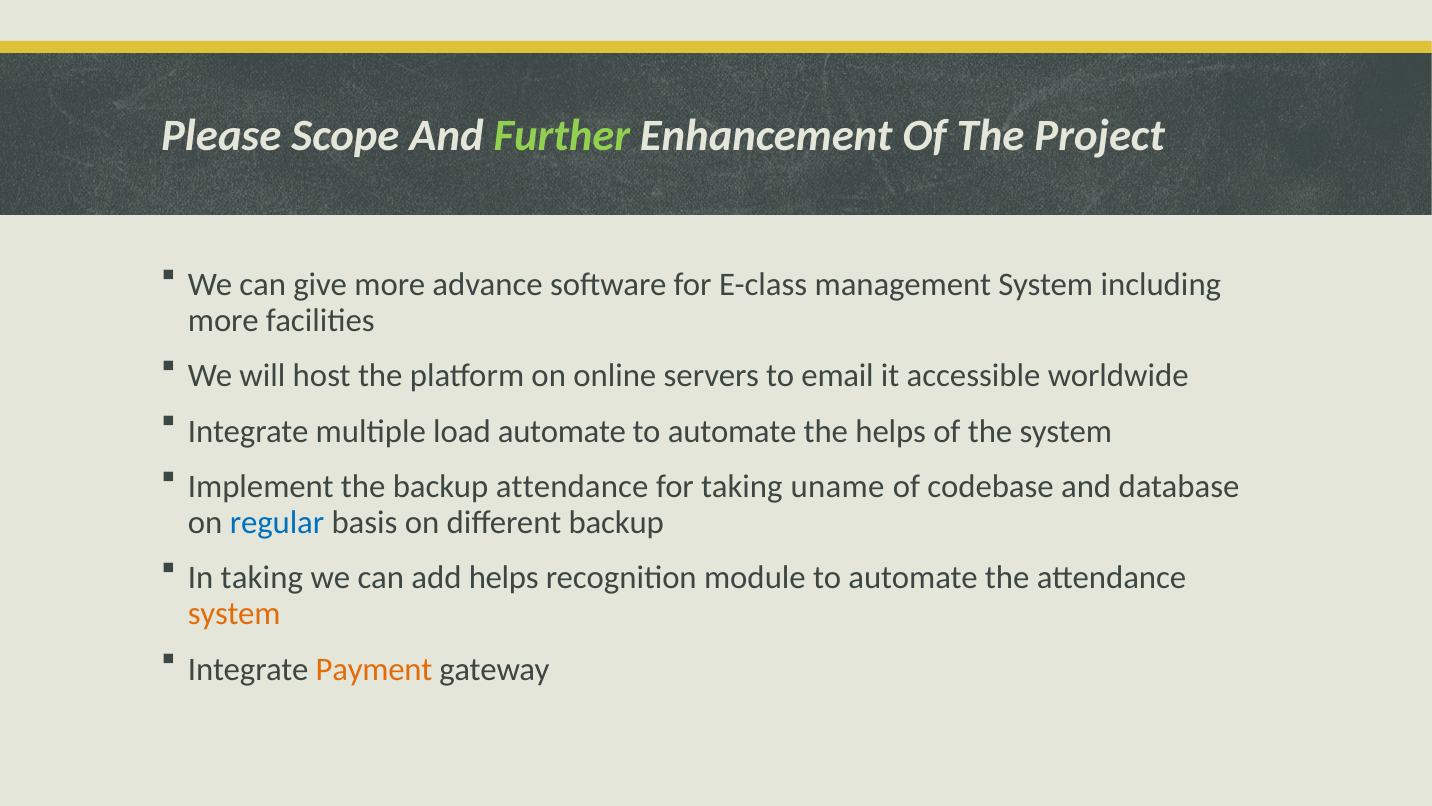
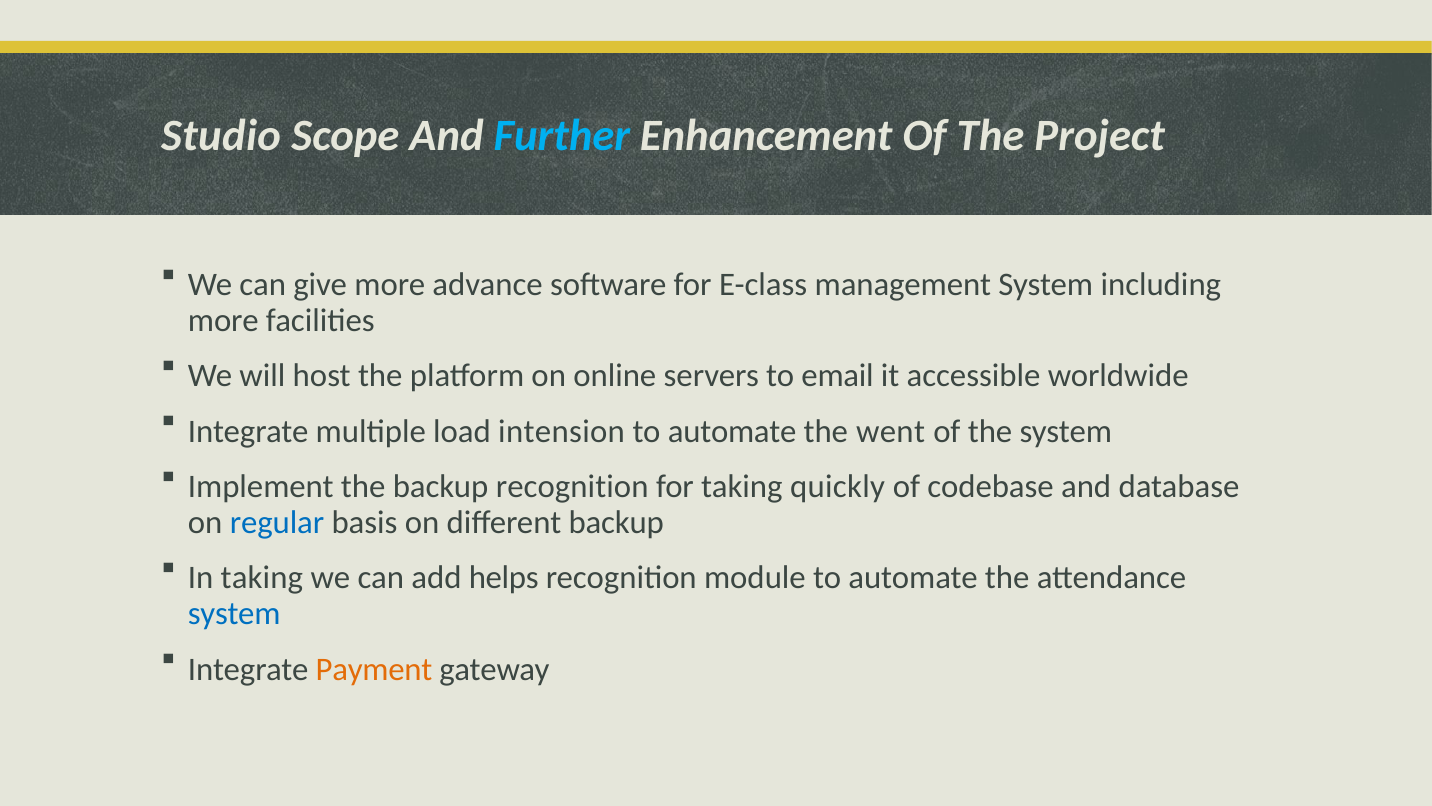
Please: Please -> Studio
Further colour: light green -> light blue
load automate: automate -> intension
the helps: helps -> went
backup attendance: attendance -> recognition
uname: uname -> quickly
system at (234, 613) colour: orange -> blue
